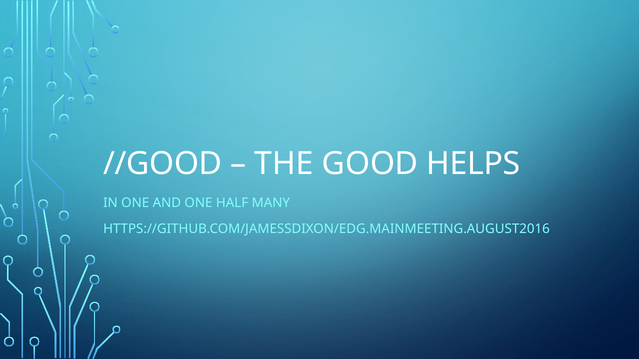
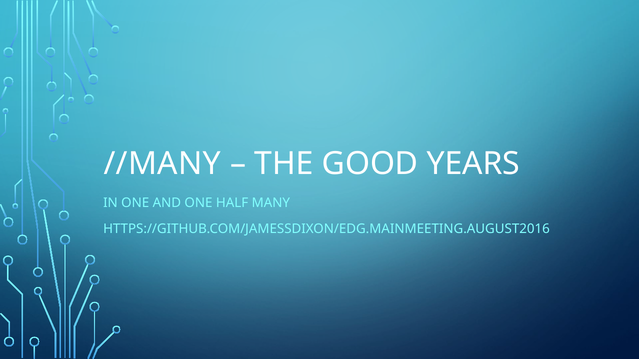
//GOOD: //GOOD -> //MANY
HELPS: HELPS -> YEARS
